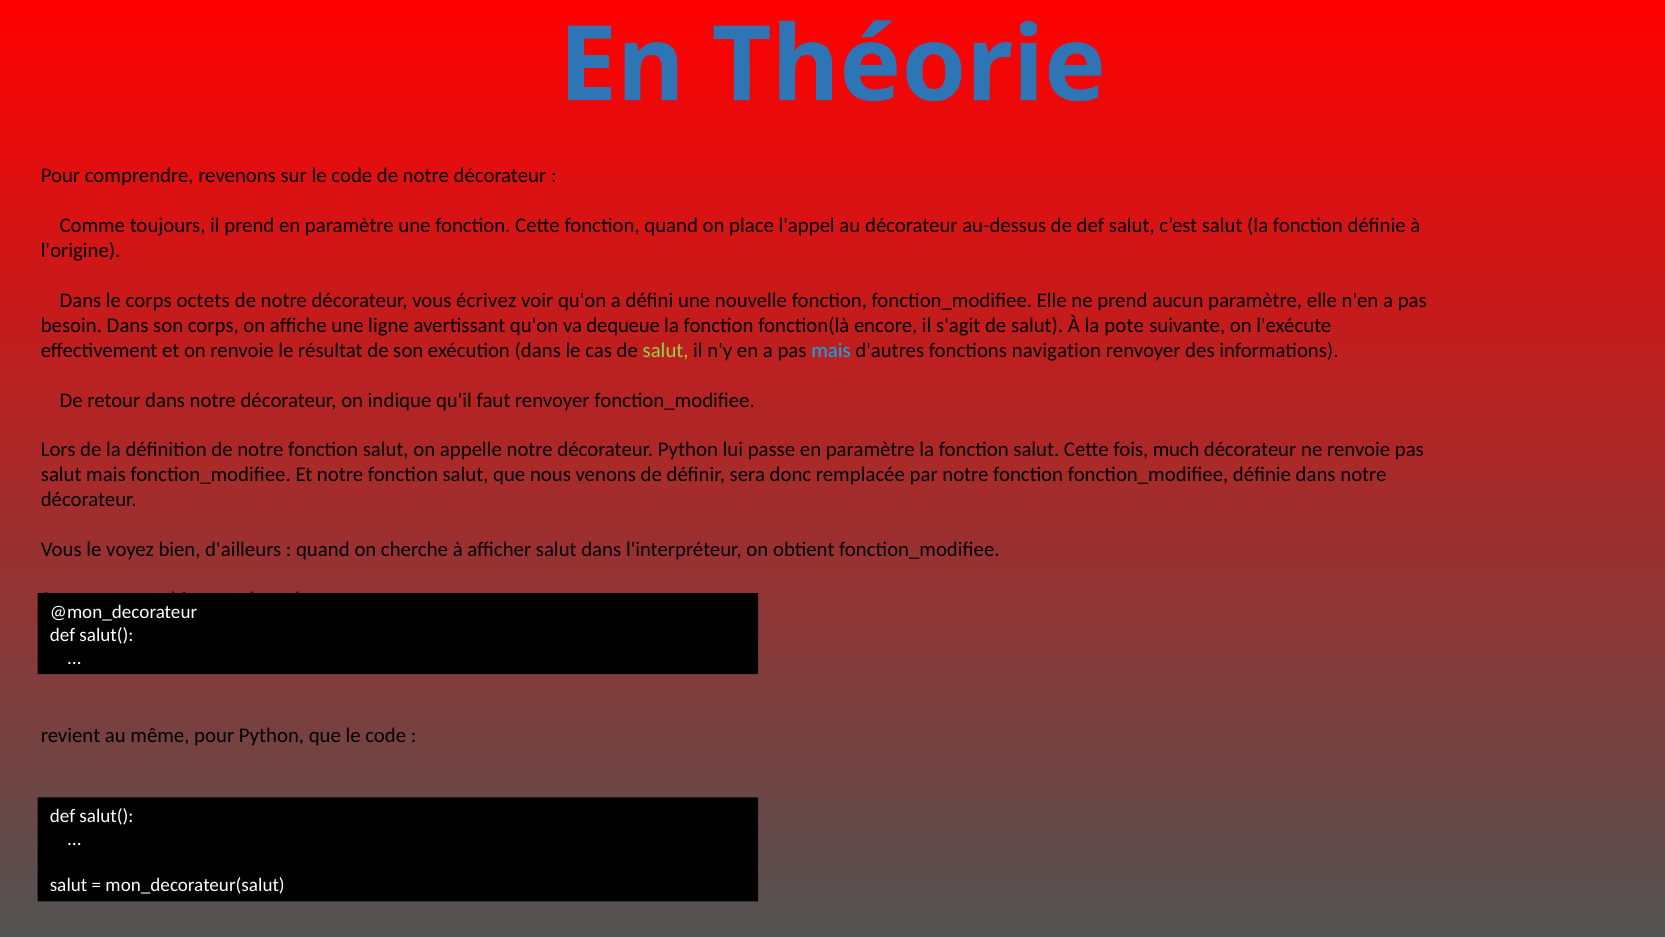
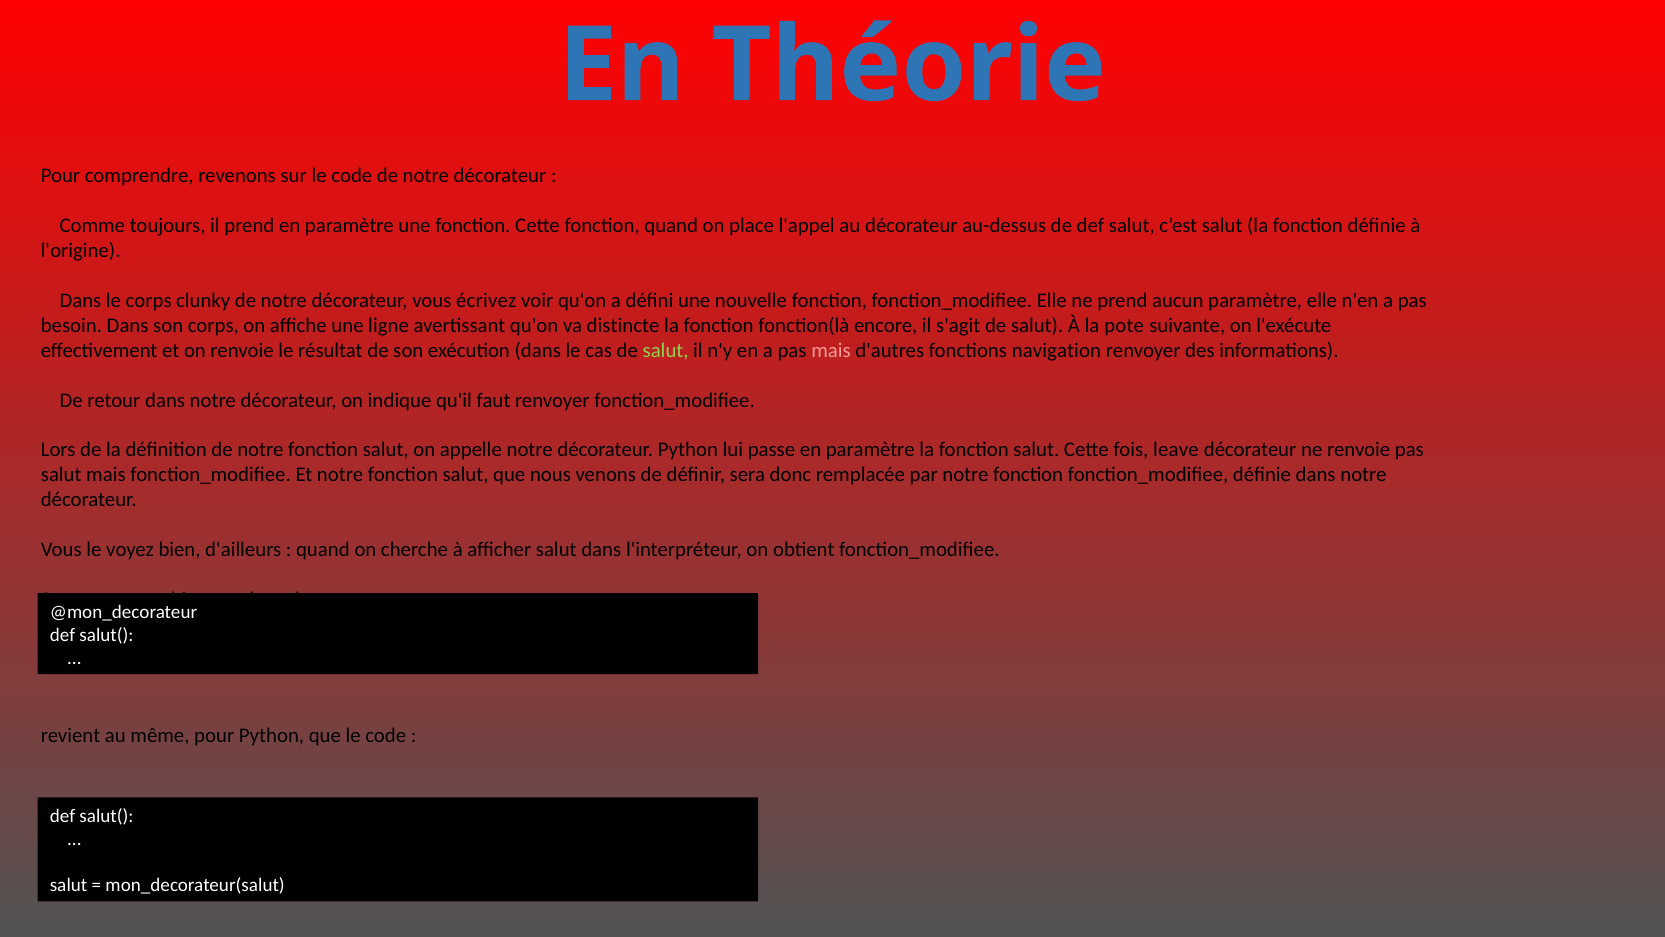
octets: octets -> clunky
dequeue: dequeue -> distincte
mais at (831, 350) colour: light blue -> pink
much: much -> leave
